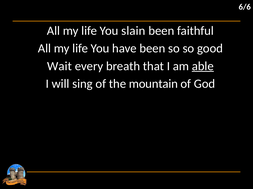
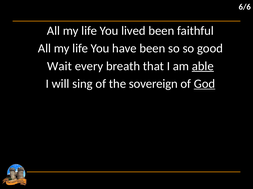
slain: slain -> lived
mountain: mountain -> sovereign
God underline: none -> present
